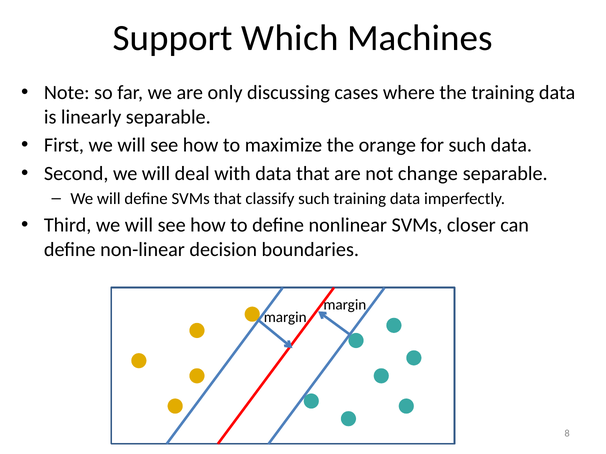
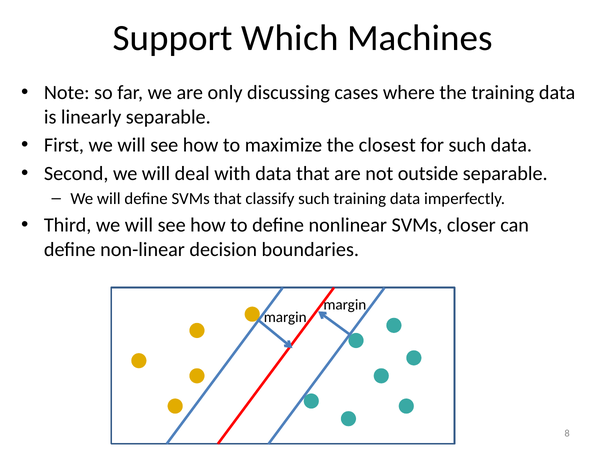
orange: orange -> closest
change: change -> outside
